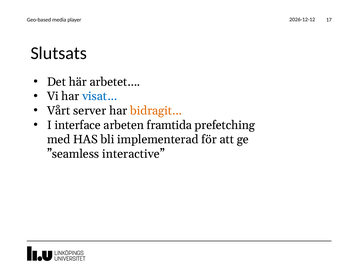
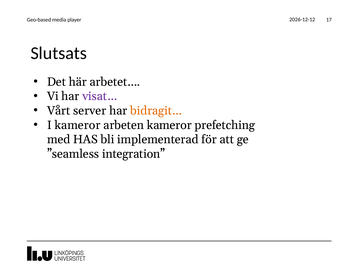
visat… colour: blue -> purple
I interface: interface -> kameror
arbeten framtida: framtida -> kameror
interactive: interactive -> integration
